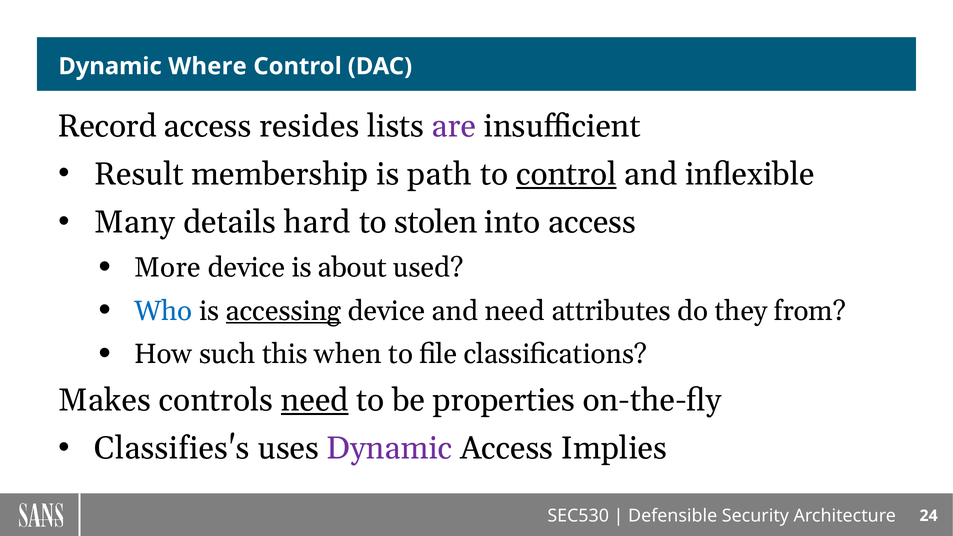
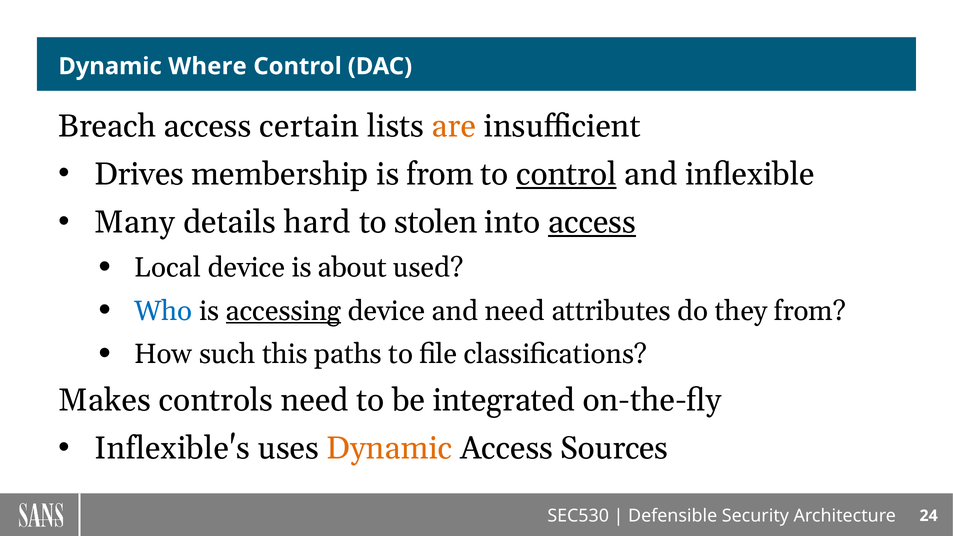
Record: Record -> Breach
resides: resides -> certain
are colour: purple -> orange
Result: Result -> Drives
is path: path -> from
access at (592, 222) underline: none -> present
More: More -> Local
when: when -> paths
need at (315, 400) underline: present -> none
properties: properties -> integrated
Classifies's: Classifies's -> Inflexible's
Dynamic at (389, 448) colour: purple -> orange
Implies: Implies -> Sources
